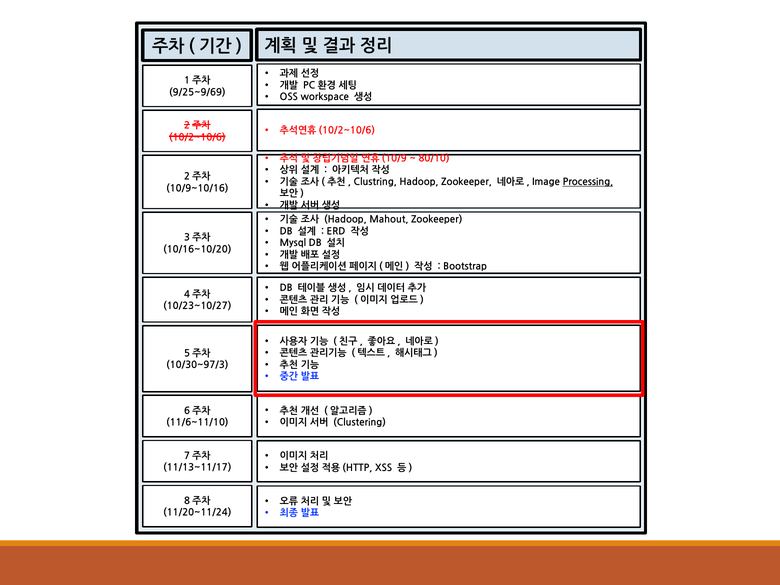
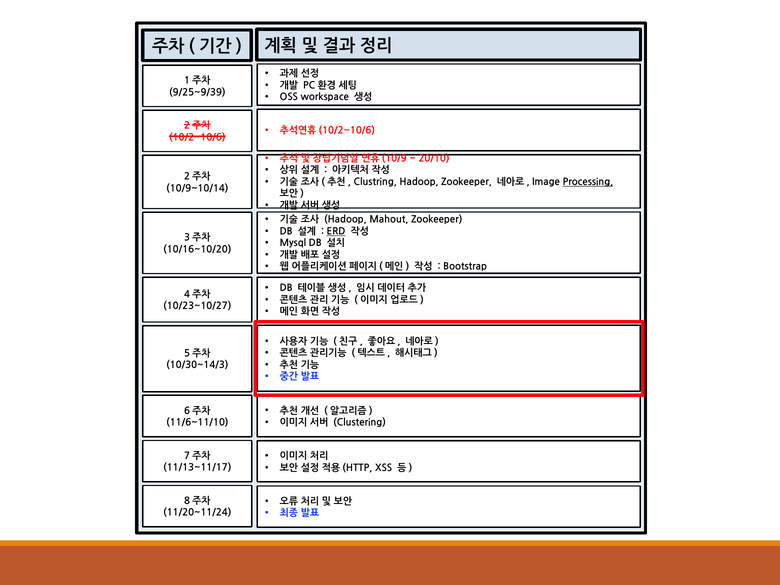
9/25~9/69: 9/25~9/69 -> 9/25~9/39
80/10: 80/10 -> 20/10
10/9~10/16: 10/9~10/16 -> 10/9~10/14
ERD underline: none -> present
10/30~97/3: 10/30~97/3 -> 10/30~14/3
